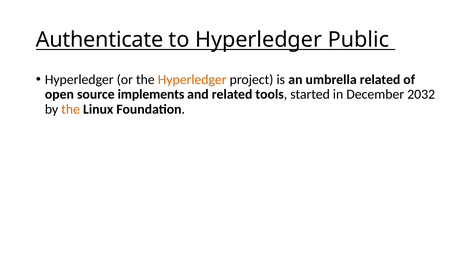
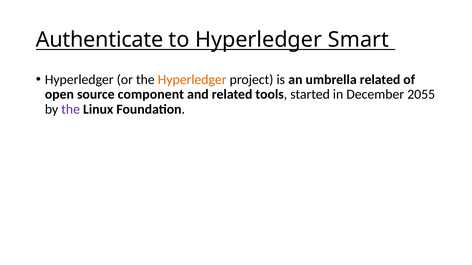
Public: Public -> Smart
implements: implements -> component
2032: 2032 -> 2055
the at (71, 109) colour: orange -> purple
